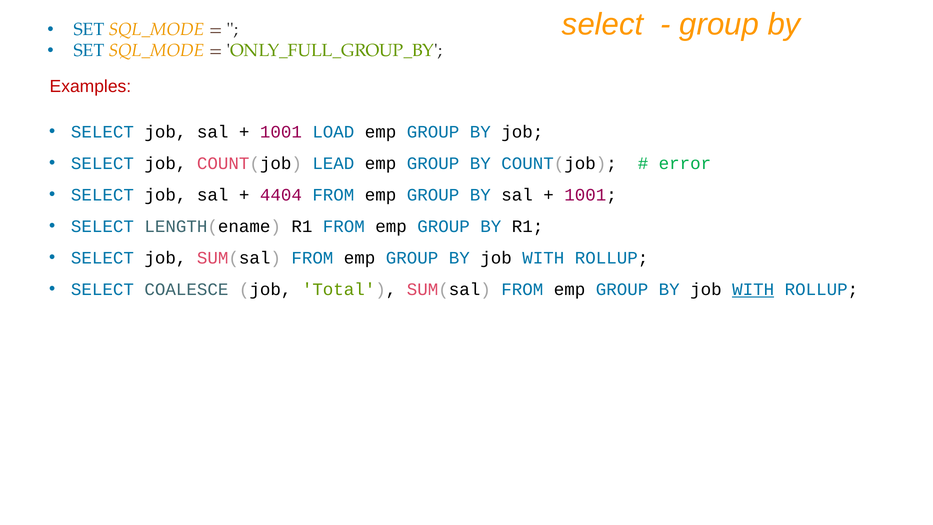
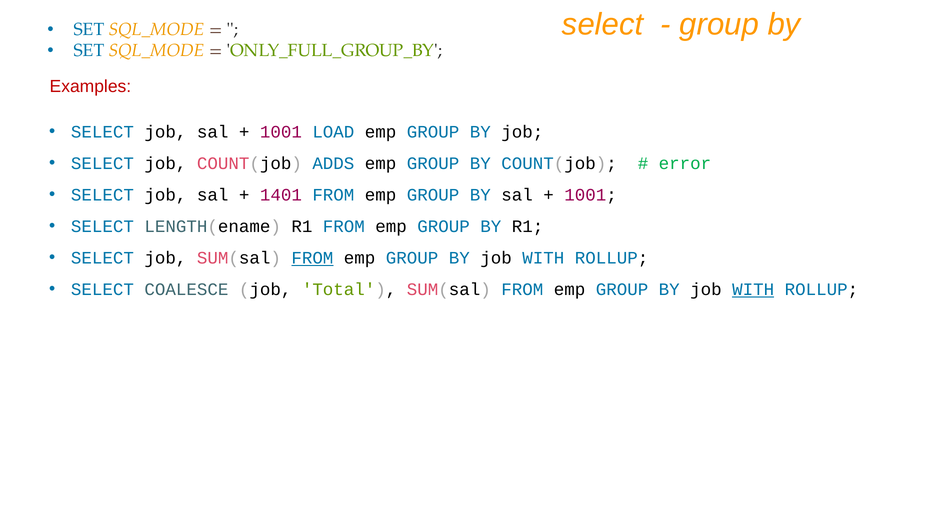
LEAD: LEAD -> ADDS
4404: 4404 -> 1401
FROM at (312, 258) underline: none -> present
